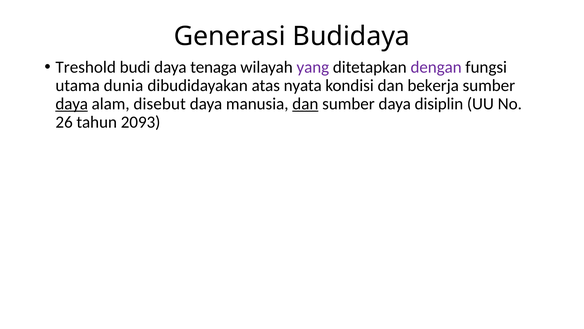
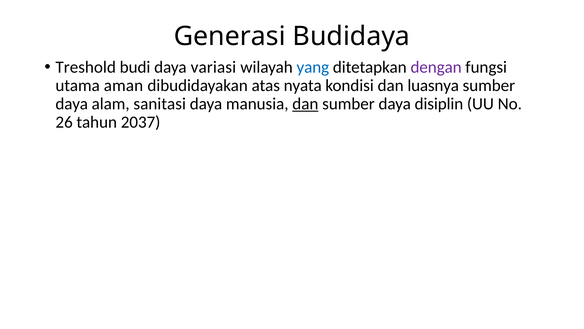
tenaga: tenaga -> variasi
yang colour: purple -> blue
dunia: dunia -> aman
bekerja: bekerja -> luasnya
daya at (72, 104) underline: present -> none
disebut: disebut -> sanitasi
2093: 2093 -> 2037
